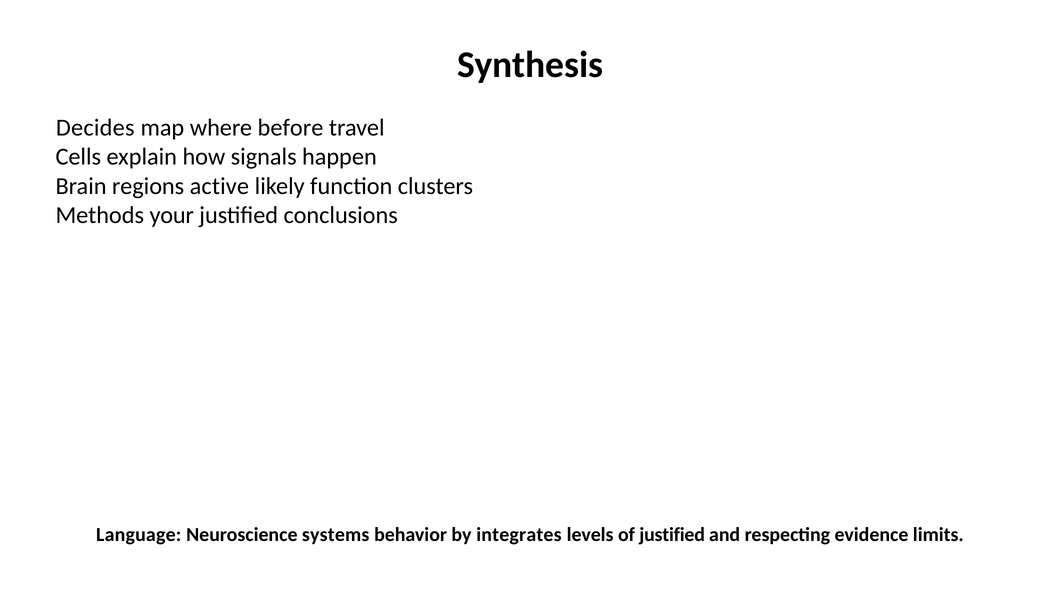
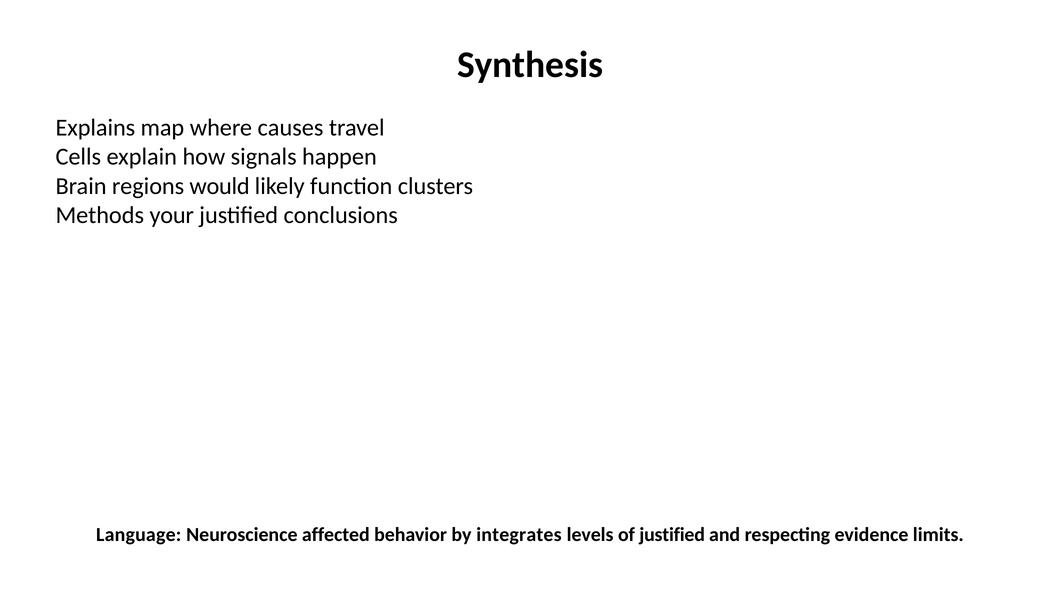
Decides: Decides -> Explains
before: before -> causes
active: active -> would
systems: systems -> affected
